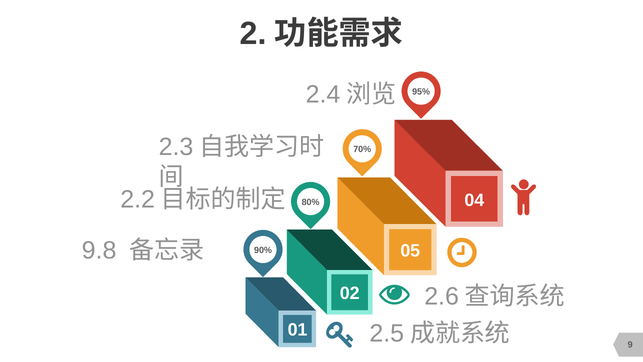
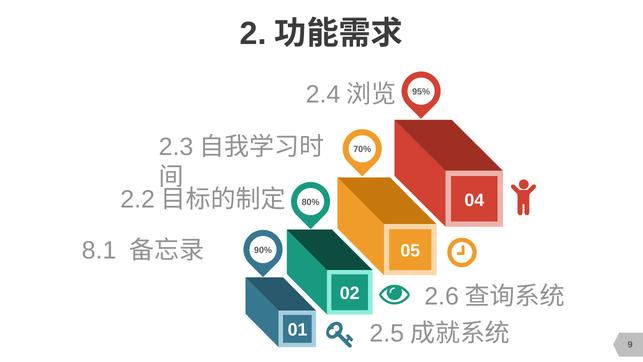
9.8: 9.8 -> 8.1
